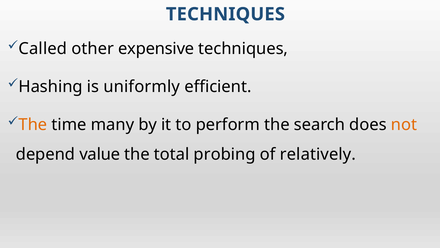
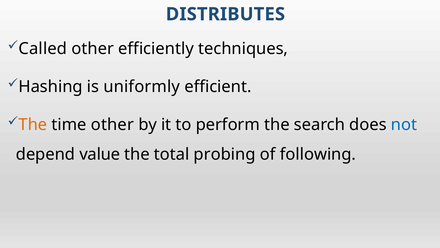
TECHNIQUES at (225, 14): TECHNIQUES -> DISTRIBUTES
expensive: expensive -> efficiently
time many: many -> other
not colour: orange -> blue
relatively: relatively -> following
